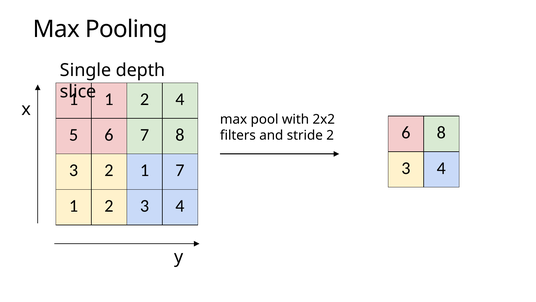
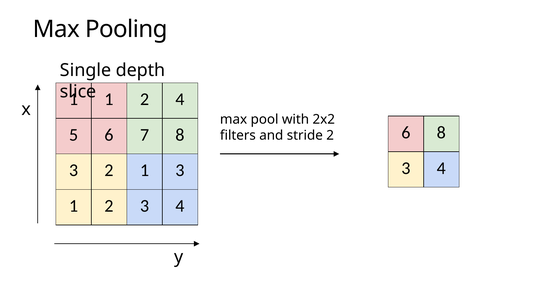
1 7: 7 -> 3
